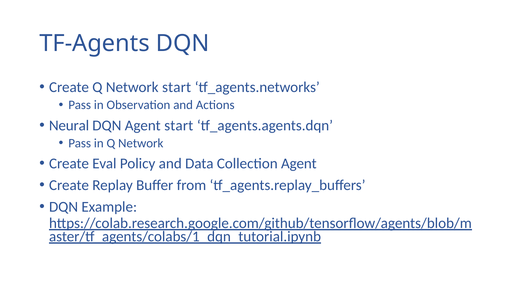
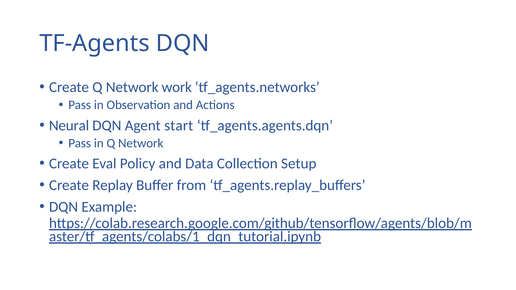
Network start: start -> work
Collection Agent: Agent -> Setup
